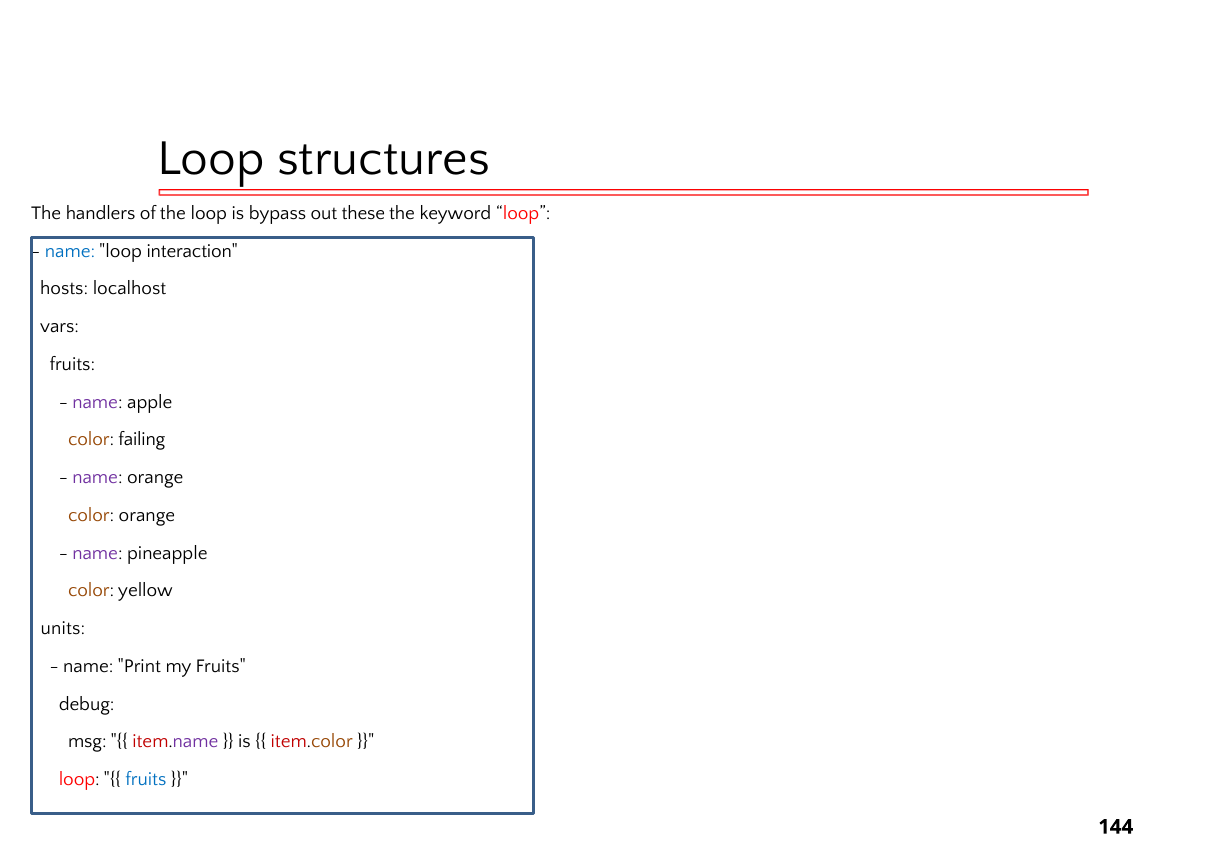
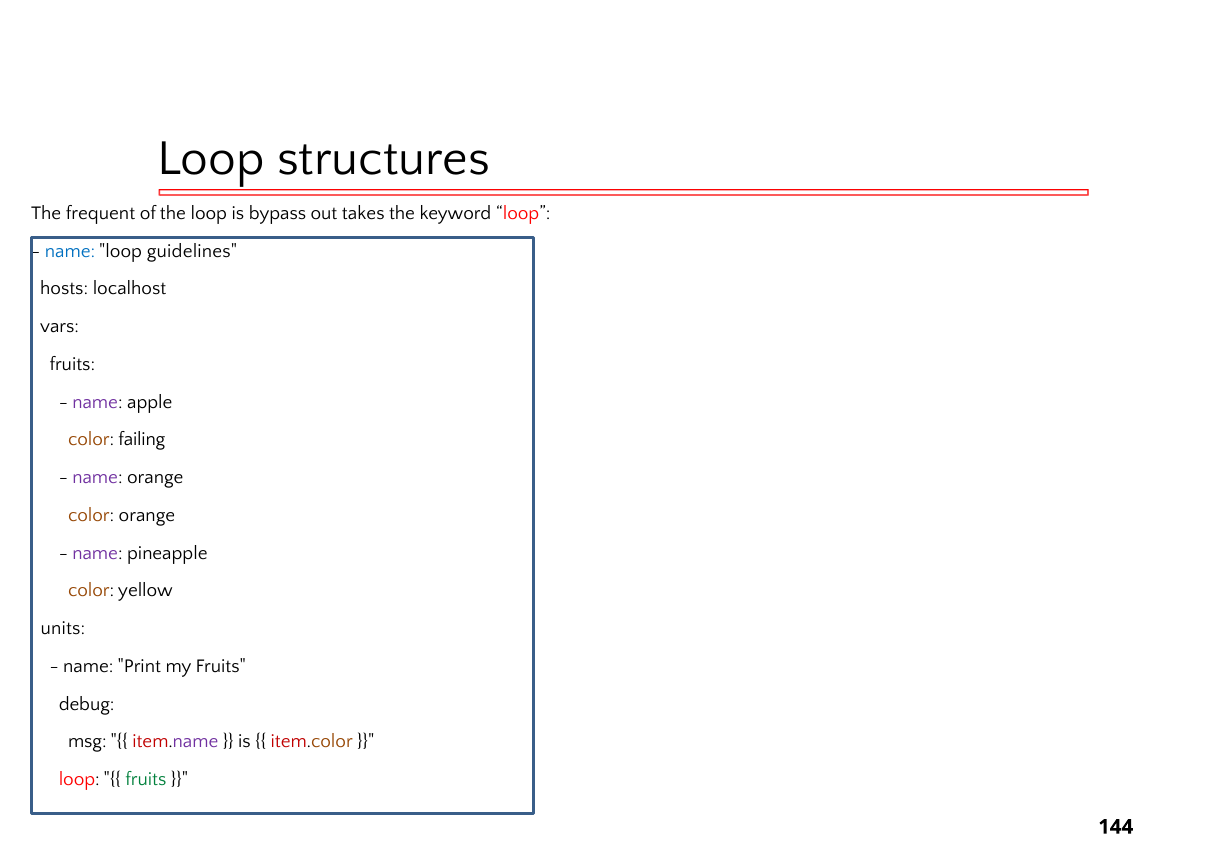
handlers: handlers -> frequent
these: these -> takes
interaction: interaction -> guidelines
fruits at (146, 780) colour: blue -> green
